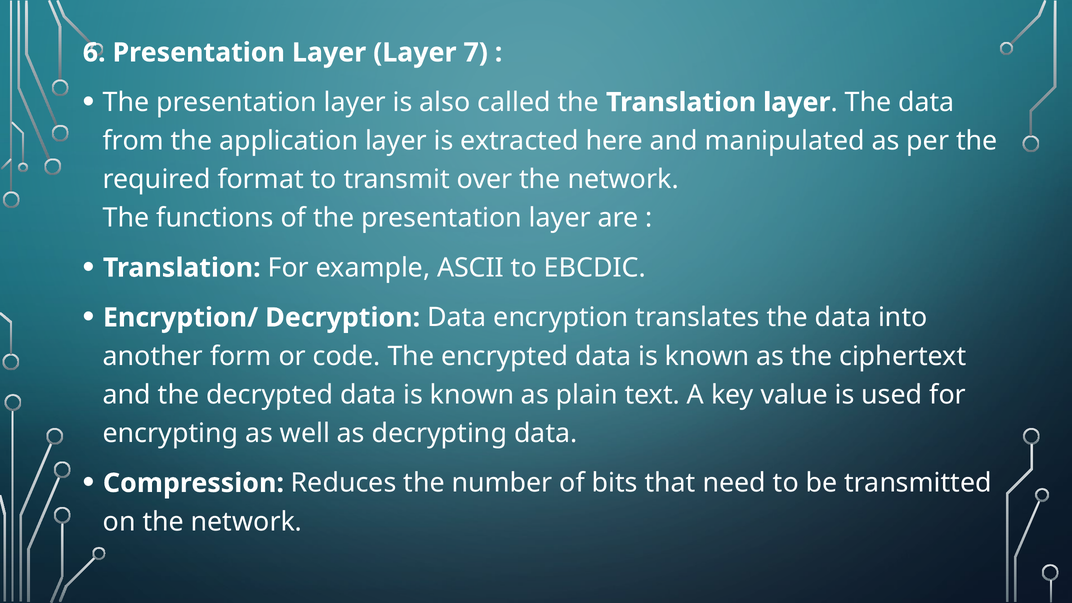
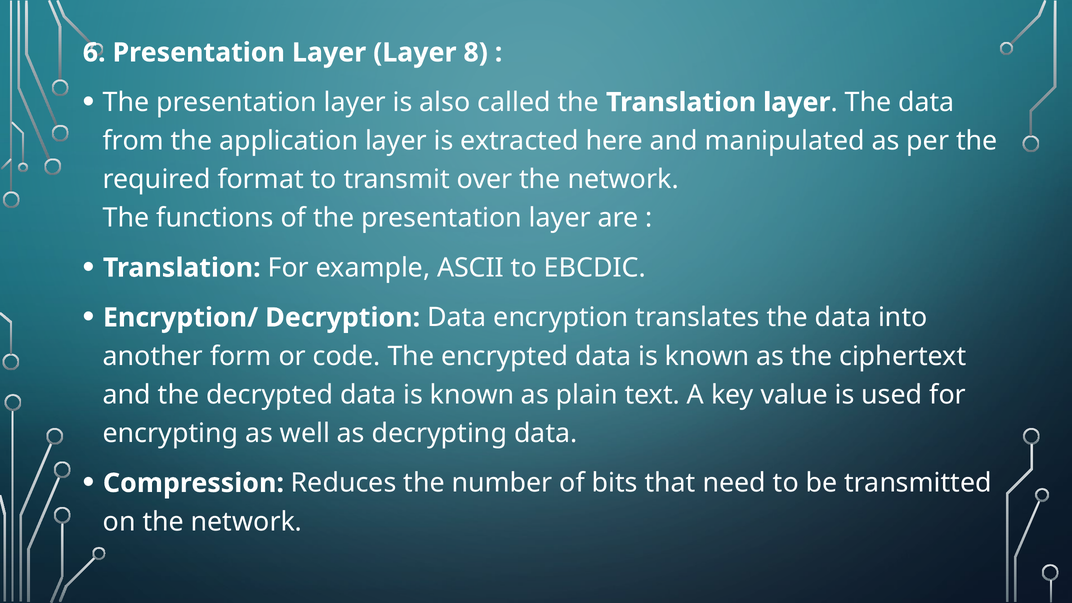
7: 7 -> 8
